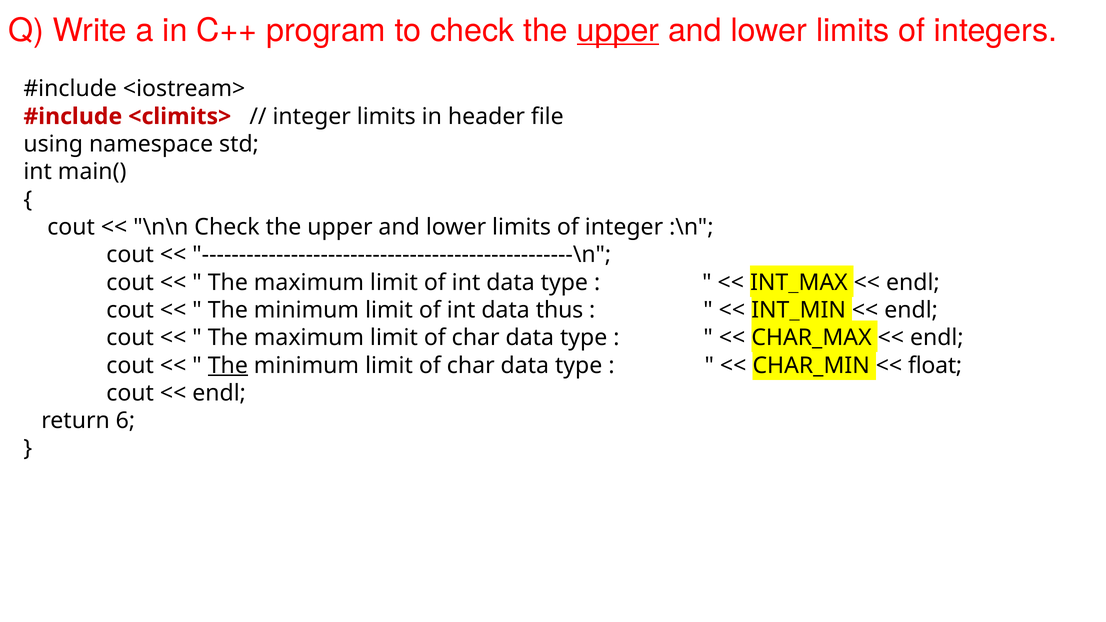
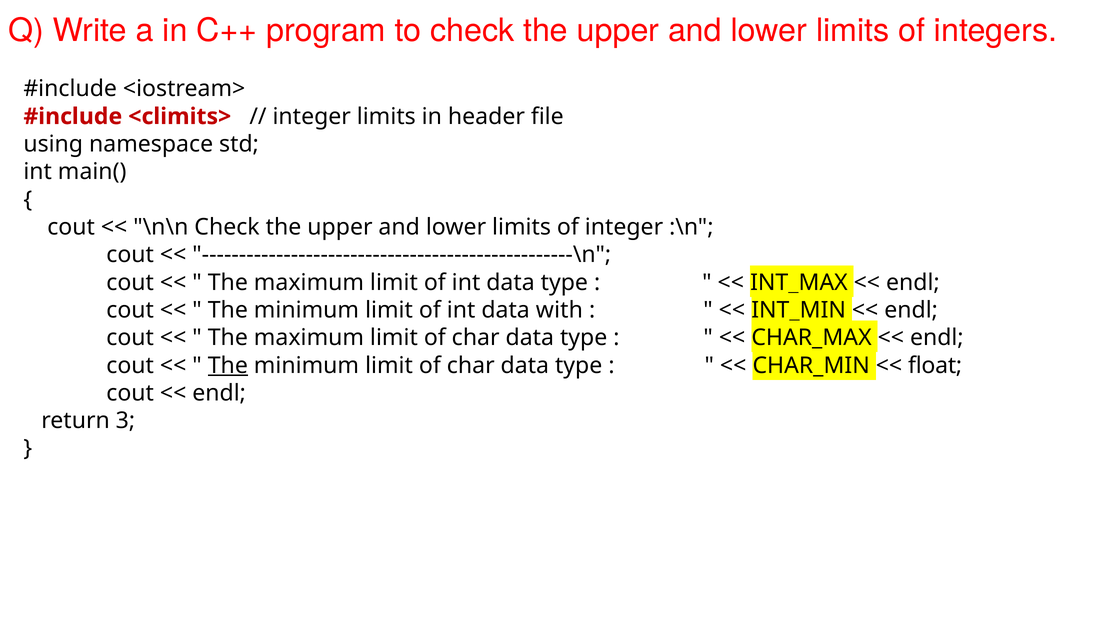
upper at (618, 30) underline: present -> none
thus: thus -> with
6: 6 -> 3
